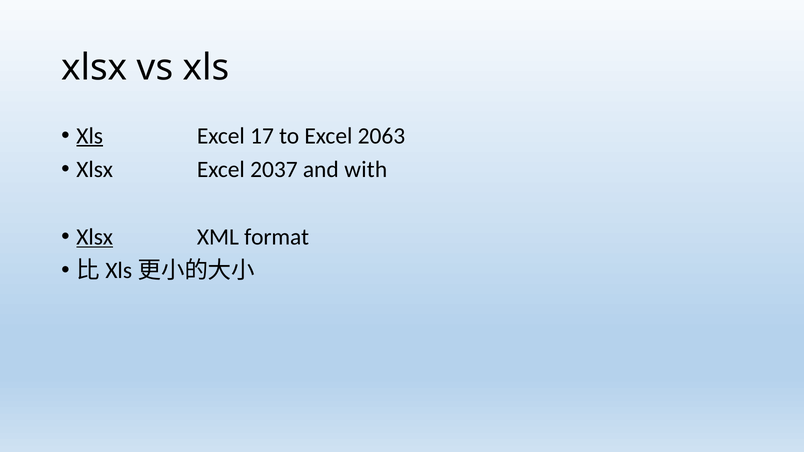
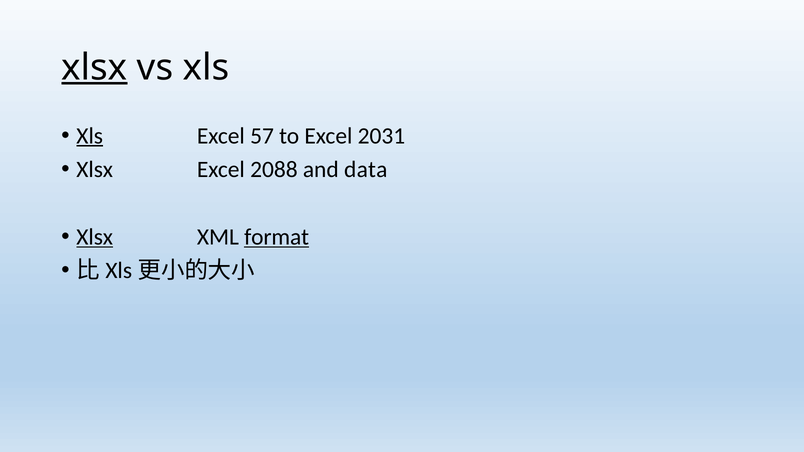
xlsx at (94, 68) underline: none -> present
17: 17 -> 57
2063: 2063 -> 2031
2037: 2037 -> 2088
with: with -> data
format underline: none -> present
